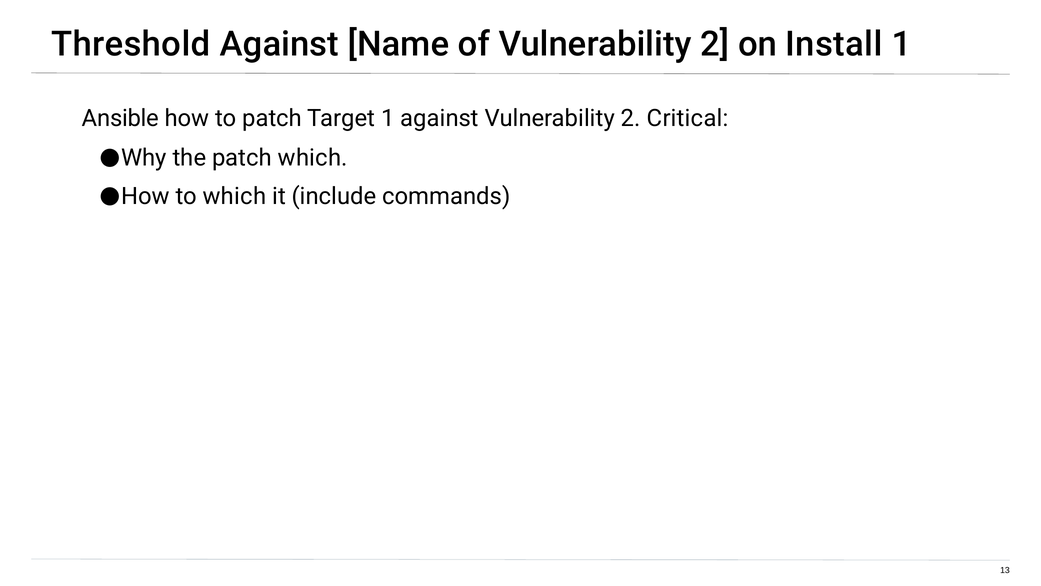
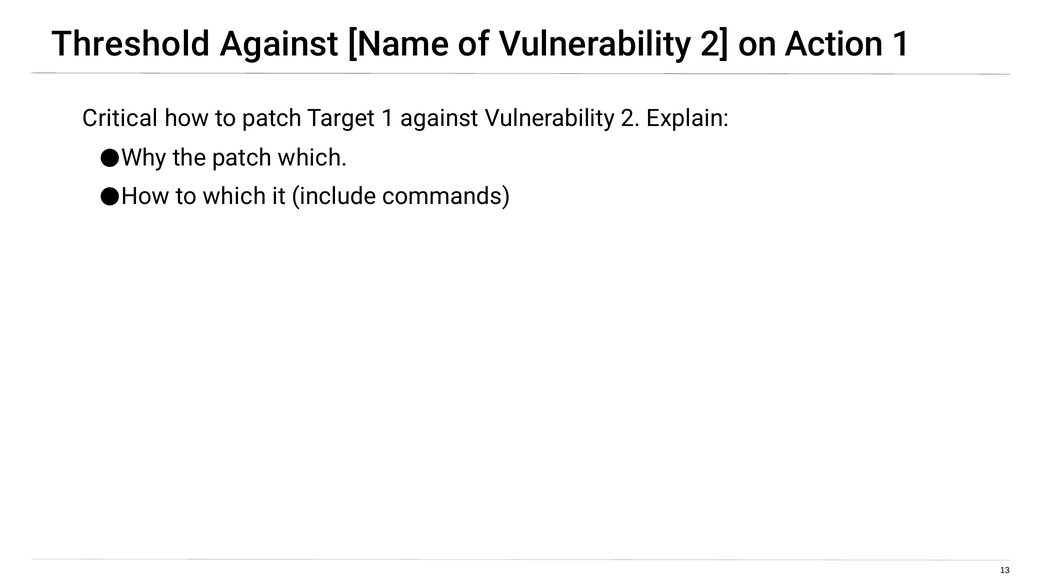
Install: Install -> Action
Ansible: Ansible -> Critical
Critical: Critical -> Explain
